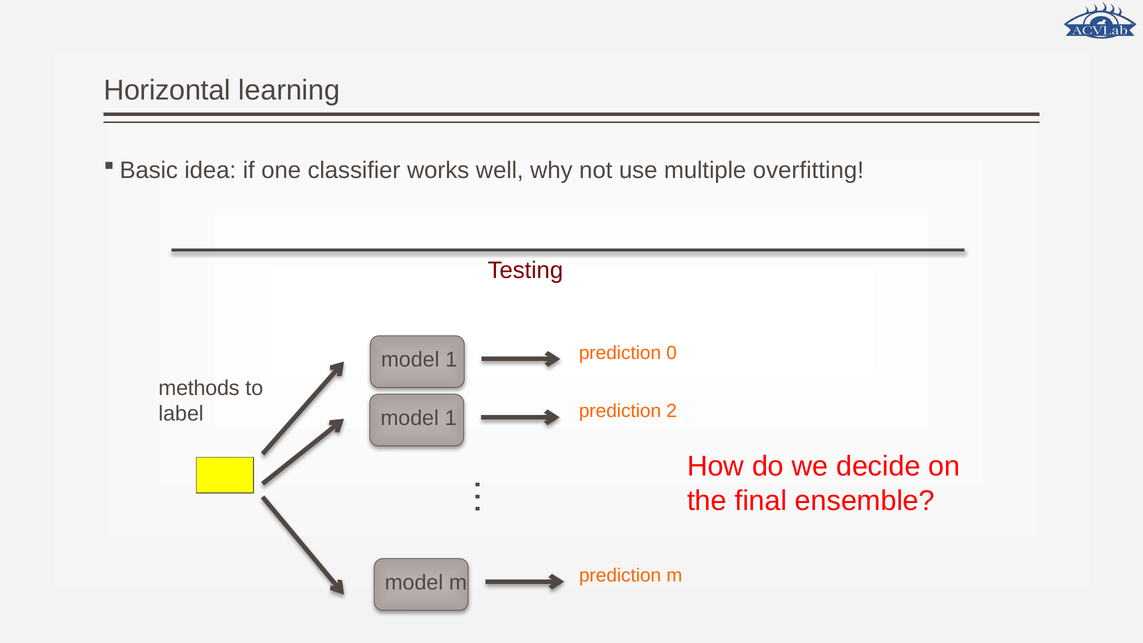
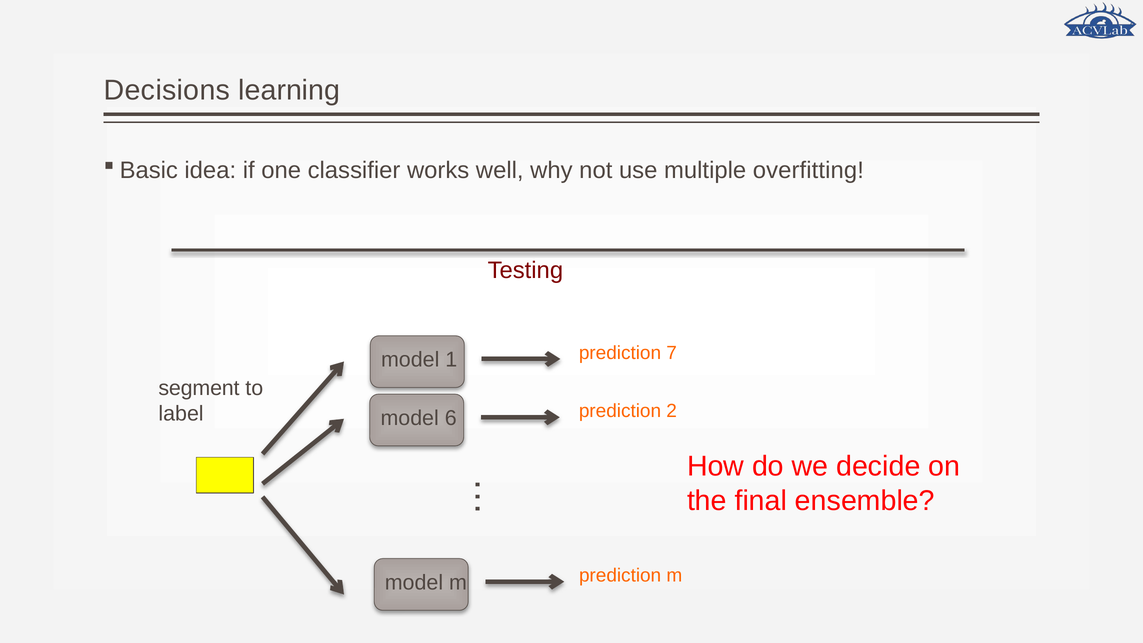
Horizontal: Horizontal -> Decisions
0: 0 -> 7
methods: methods -> segment
1 at (451, 418): 1 -> 6
